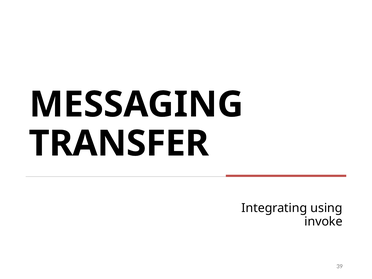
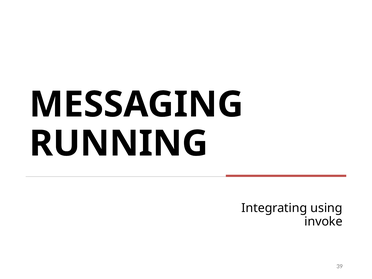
TRANSFER: TRANSFER -> RUNNING
